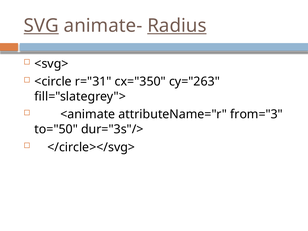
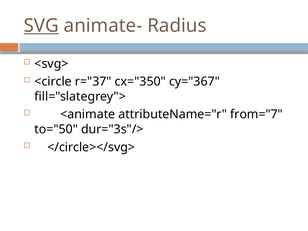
Radius underline: present -> none
r="31: r="31 -> r="37
cy="263: cy="263 -> cy="367
from="3: from="3 -> from="7
